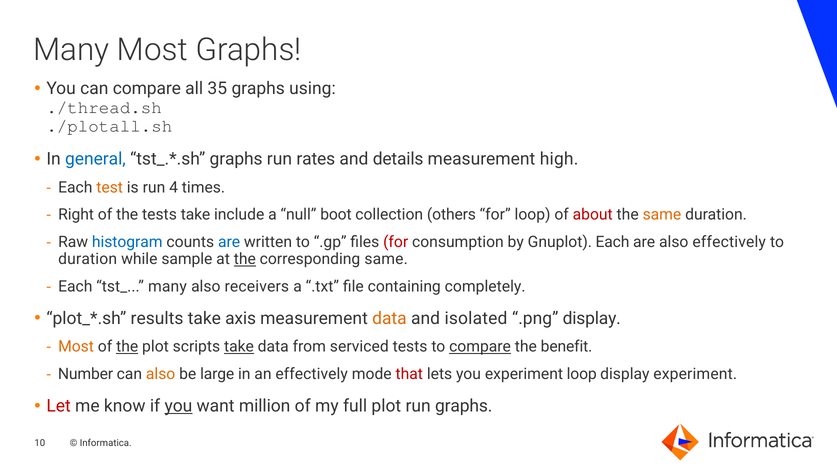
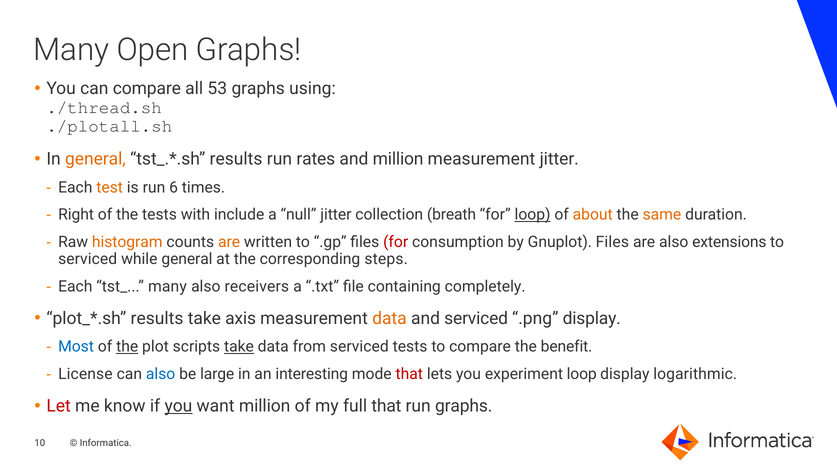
Many Most: Most -> Open
35: 35 -> 53
general at (95, 159) colour: blue -> orange
graphs at (236, 159): graphs -> results
and details: details -> million
measurement high: high -> jitter
4: 4 -> 6
tests take: take -> with
null boot: boot -> jitter
others: others -> breath
loop at (533, 215) underline: none -> present
about colour: red -> orange
histogram colour: blue -> orange
are at (229, 242) colour: blue -> orange
Gnuplot Each: Each -> Files
also effectively: effectively -> extensions
duration at (88, 259): duration -> serviced
while sample: sample -> general
the at (245, 259) underline: present -> none
corresponding same: same -> steps
and isolated: isolated -> serviced
Most at (76, 347) colour: orange -> blue
compare at (480, 347) underline: present -> none
Number: Number -> License
also at (161, 374) colour: orange -> blue
an effectively: effectively -> interesting
display experiment: experiment -> logarithmic
full plot: plot -> that
